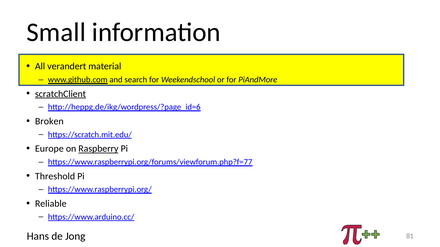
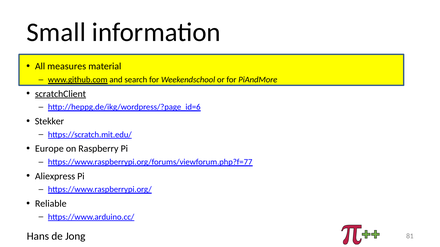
verandert: verandert -> measures
Broken: Broken -> Stekker
Raspberry underline: present -> none
Threshold: Threshold -> Aliexpress
